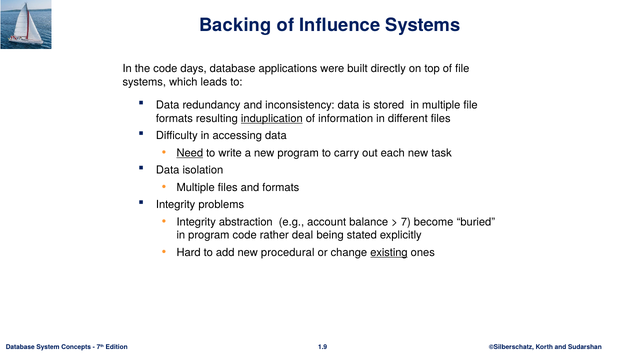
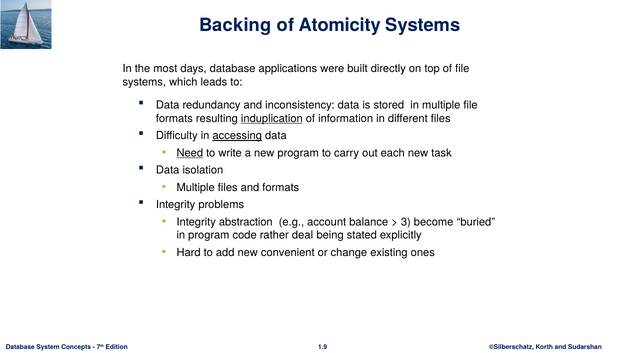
Influence: Influence -> Atomicity
the code: code -> most
accessing underline: none -> present
7: 7 -> 3
procedural: procedural -> convenient
existing underline: present -> none
